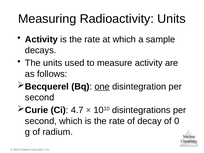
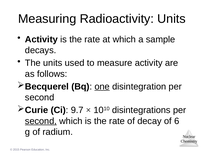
4.7: 4.7 -> 9.7
second at (41, 121) underline: none -> present
0: 0 -> 6
